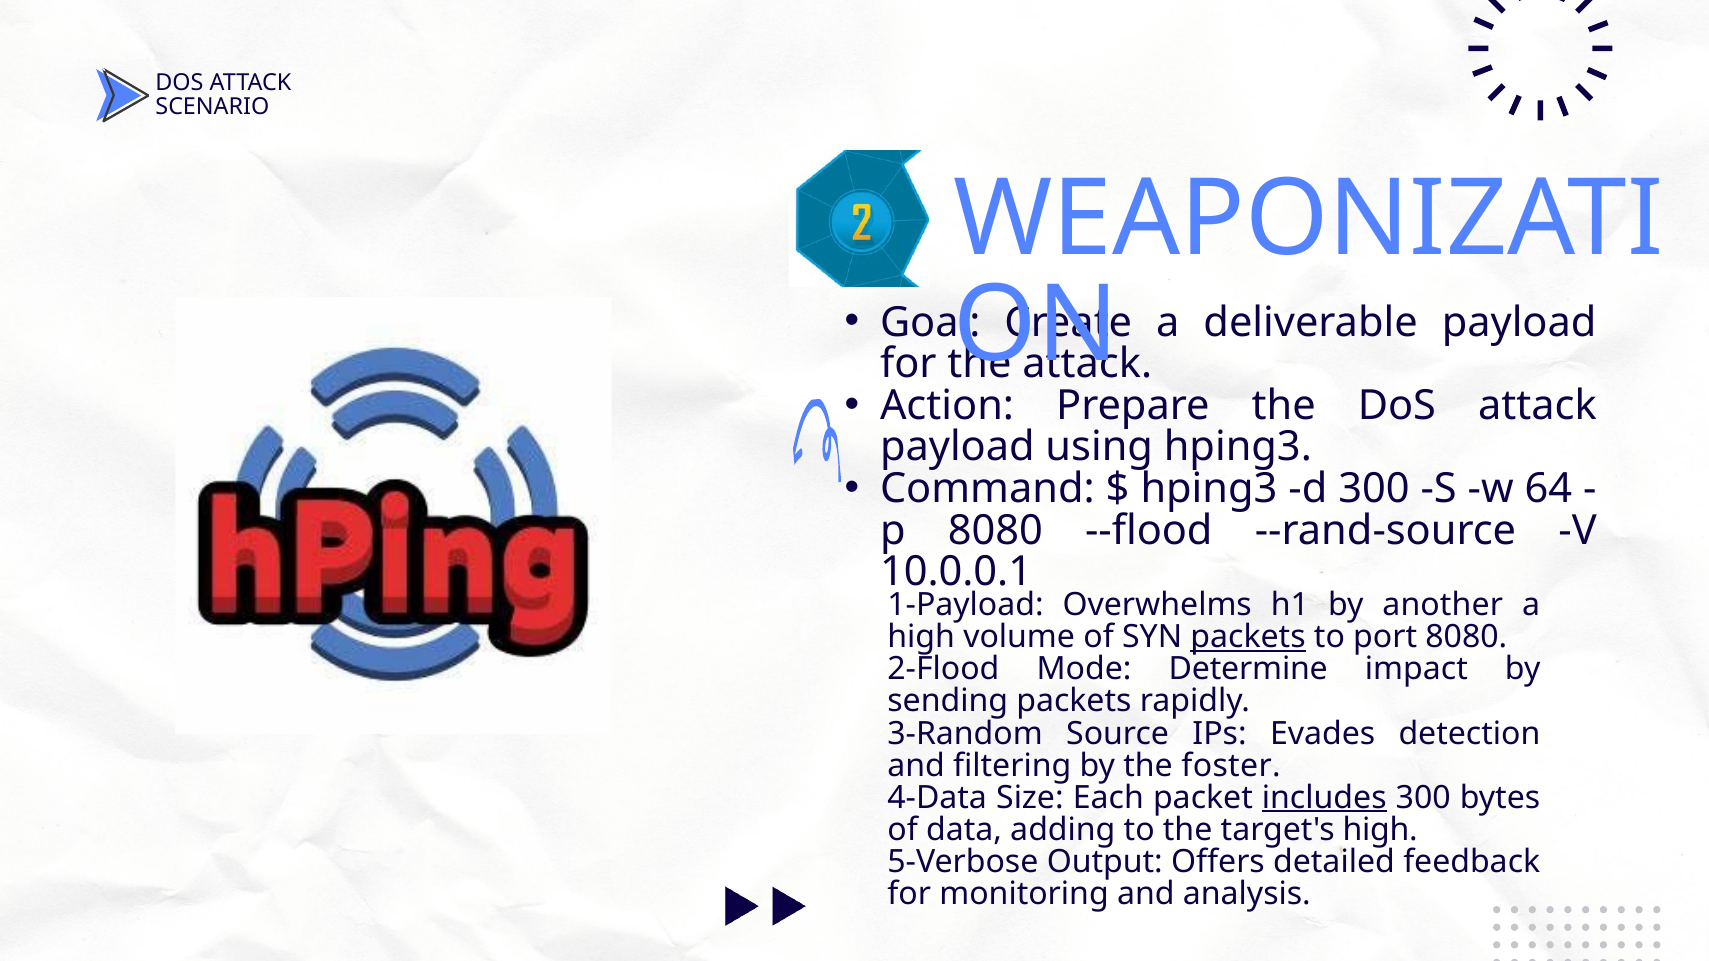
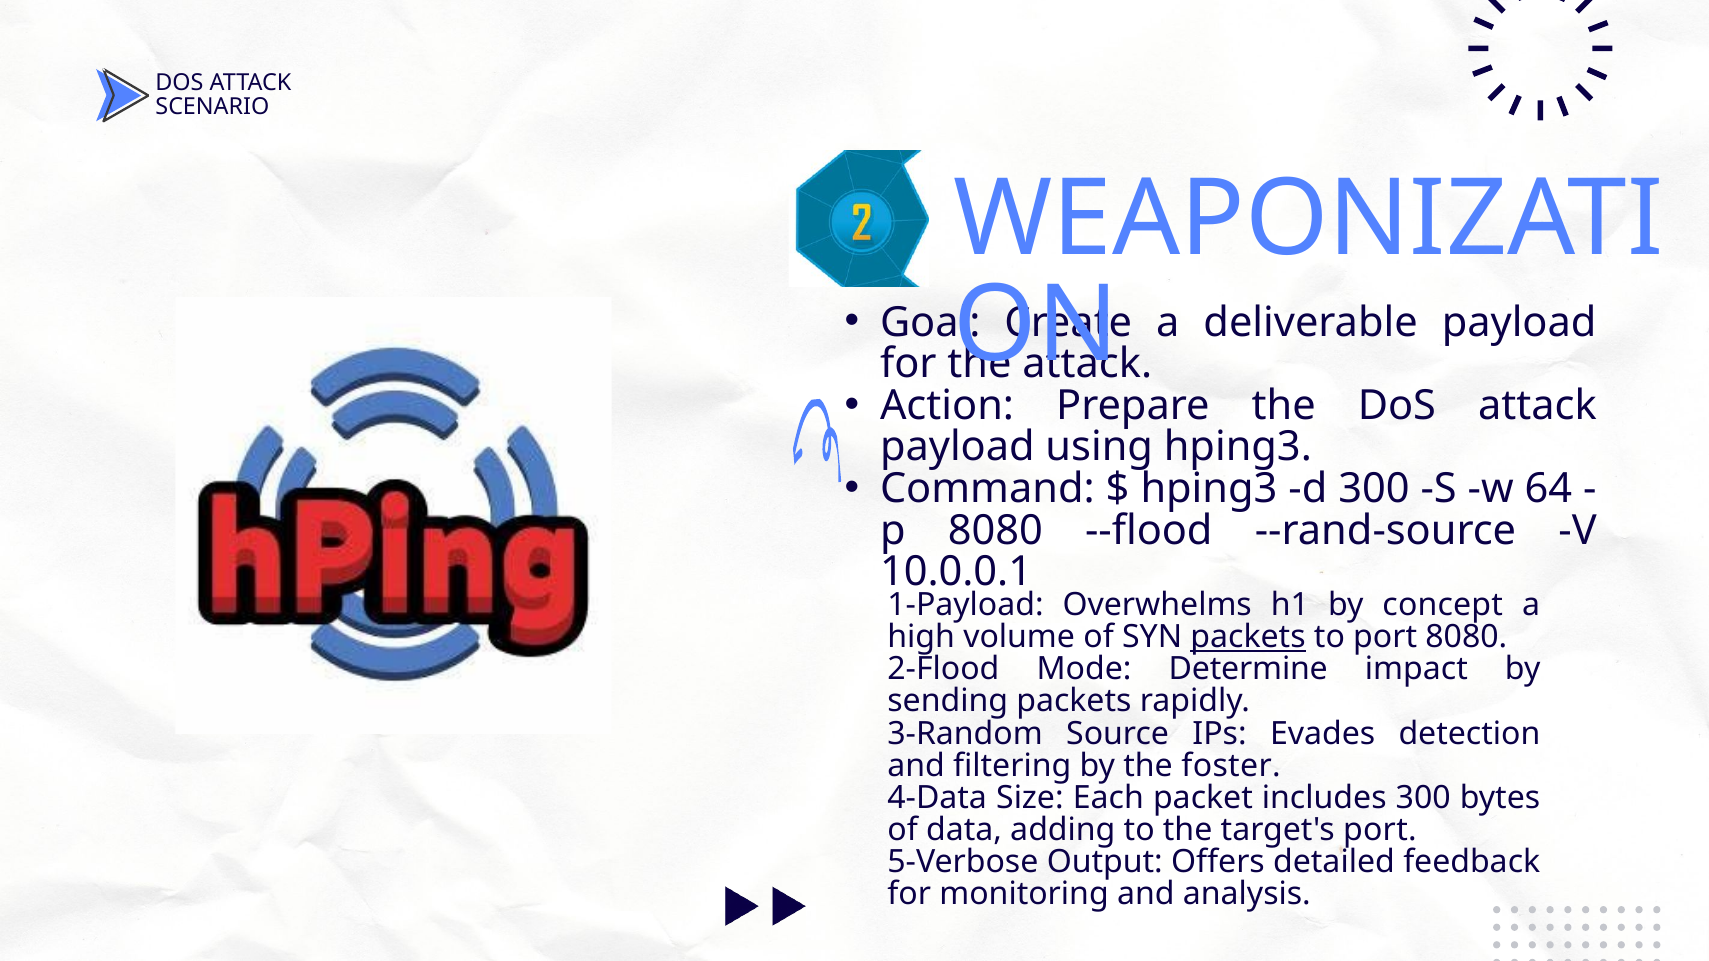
another: another -> concept
includes underline: present -> none
target's high: high -> port
